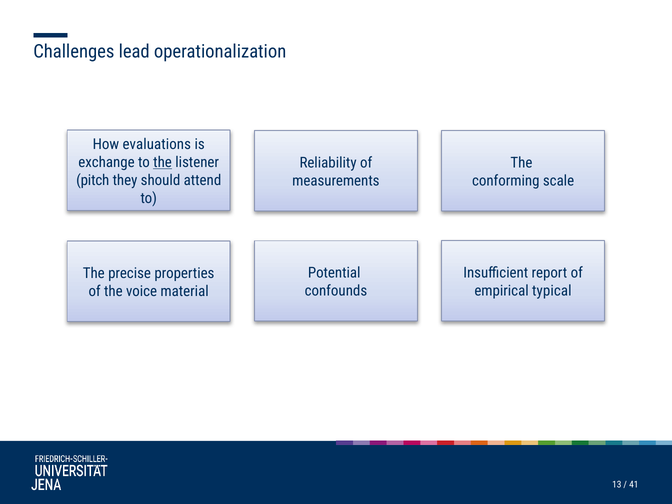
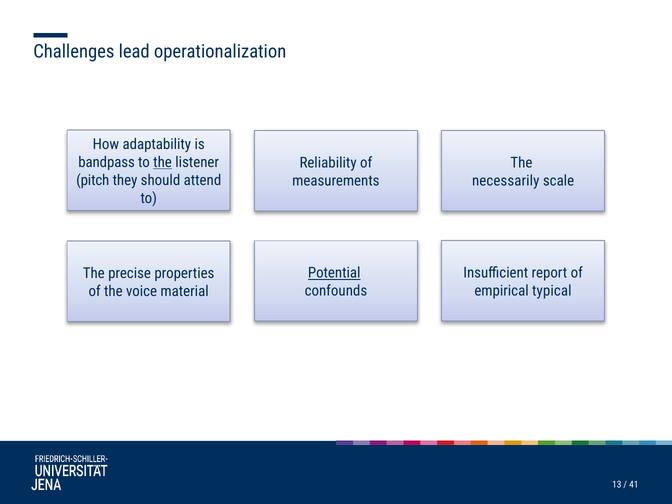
evaluations: evaluations -> adaptability
exchange: exchange -> bandpass
conforming: conforming -> necessarily
Potential underline: none -> present
